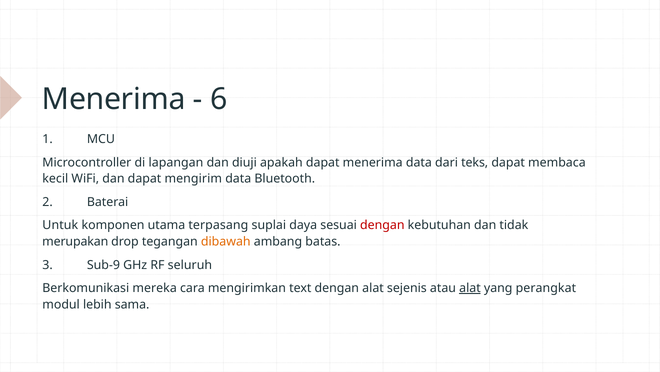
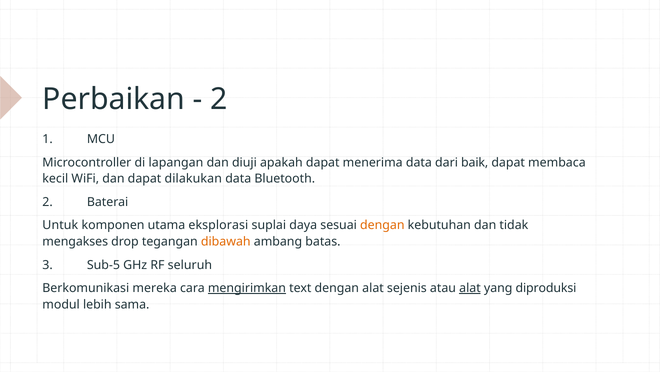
Menerima at (114, 99): Menerima -> Perbaikan
6 at (219, 99): 6 -> 2
teks: teks -> baik
mengirim: mengirim -> dilakukan
terpasang: terpasang -> eksplorasi
dengan at (382, 225) colour: red -> orange
merupakan: merupakan -> mengakses
Sub-9: Sub-9 -> Sub-5
mengirimkan underline: none -> present
perangkat: perangkat -> diproduksi
